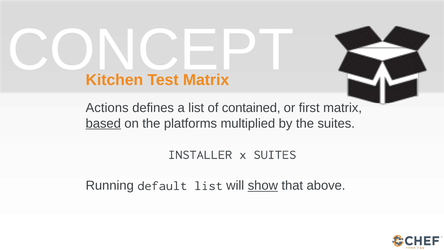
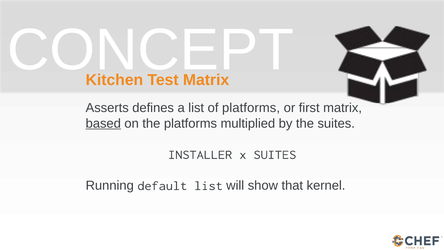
Actions: Actions -> Asserts
of contained: contained -> platforms
show underline: present -> none
above: above -> kernel
